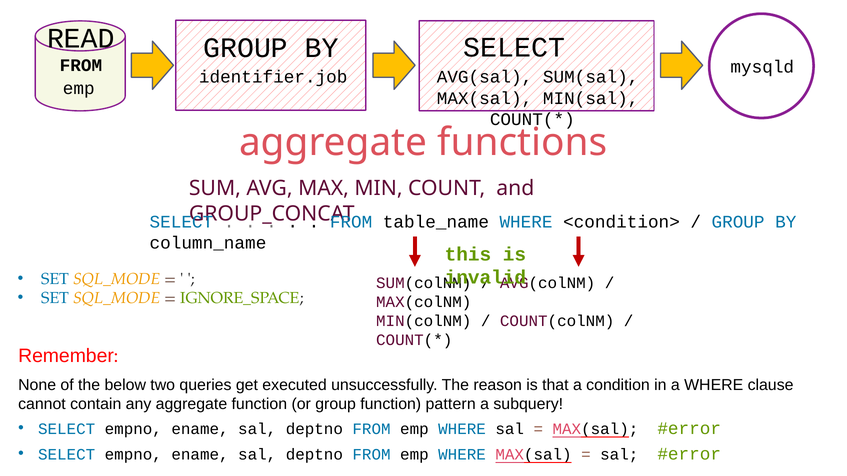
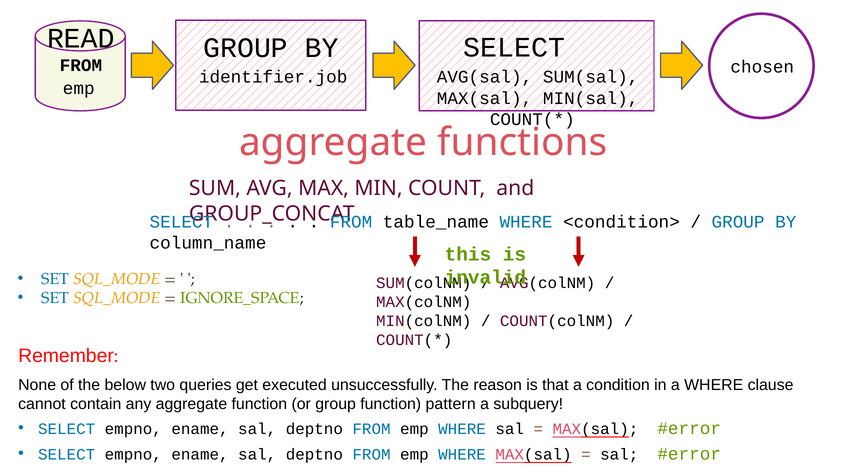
mysqld: mysqld -> chosen
